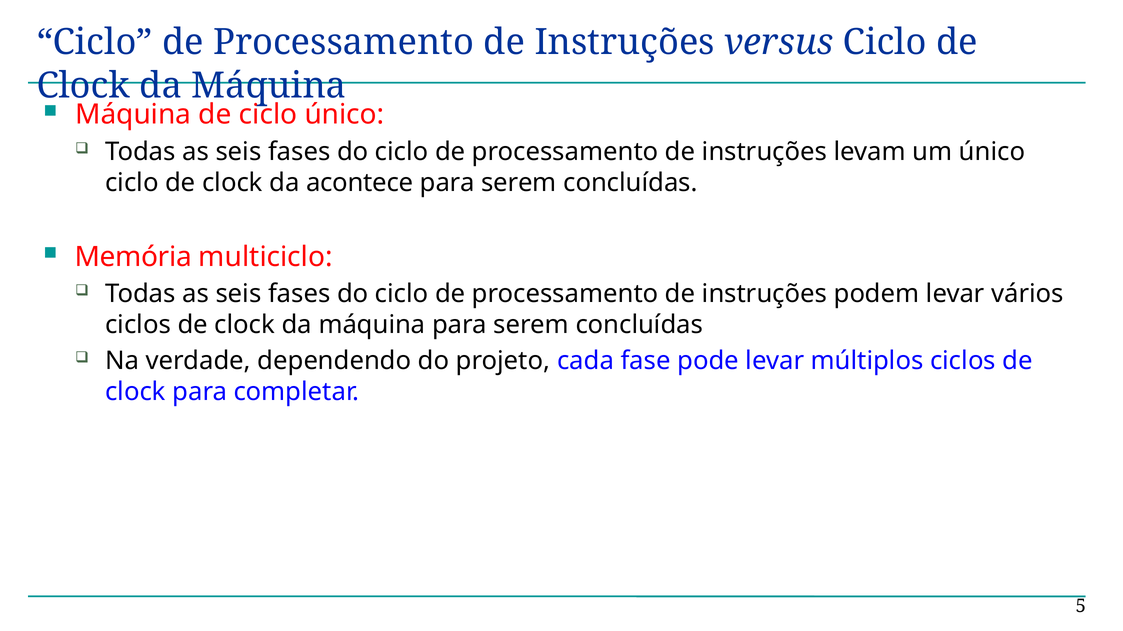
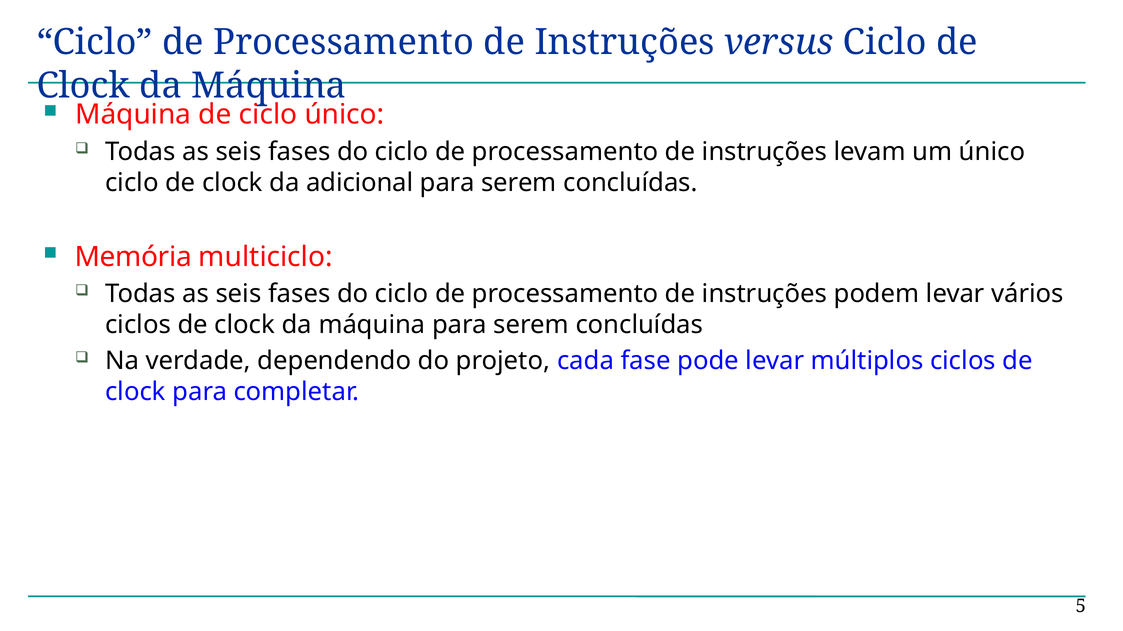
acontece: acontece -> adicional
